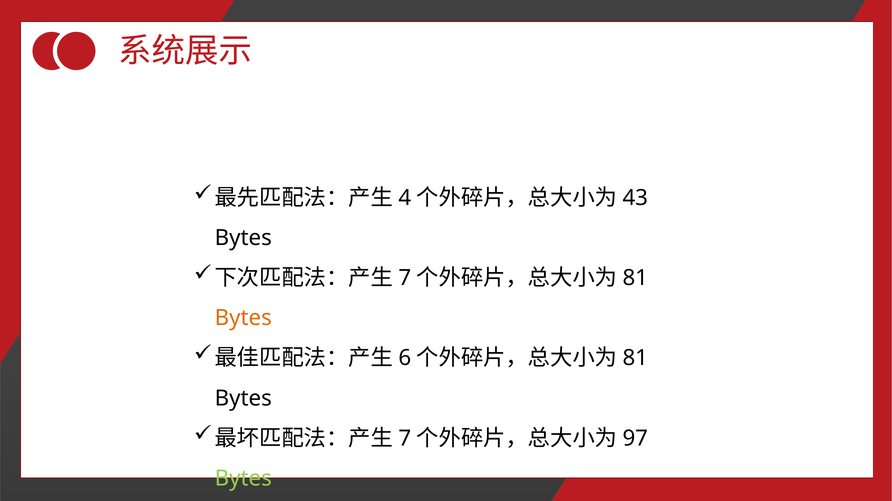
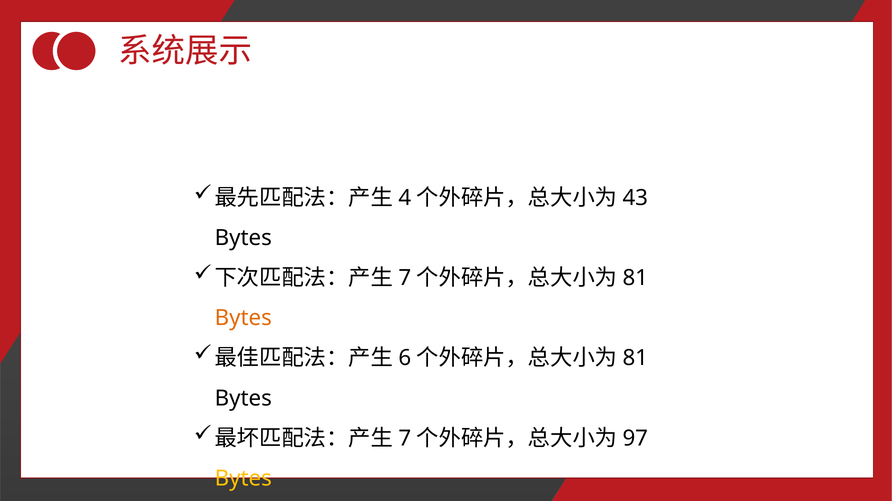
Bytes at (243, 479) colour: light green -> yellow
